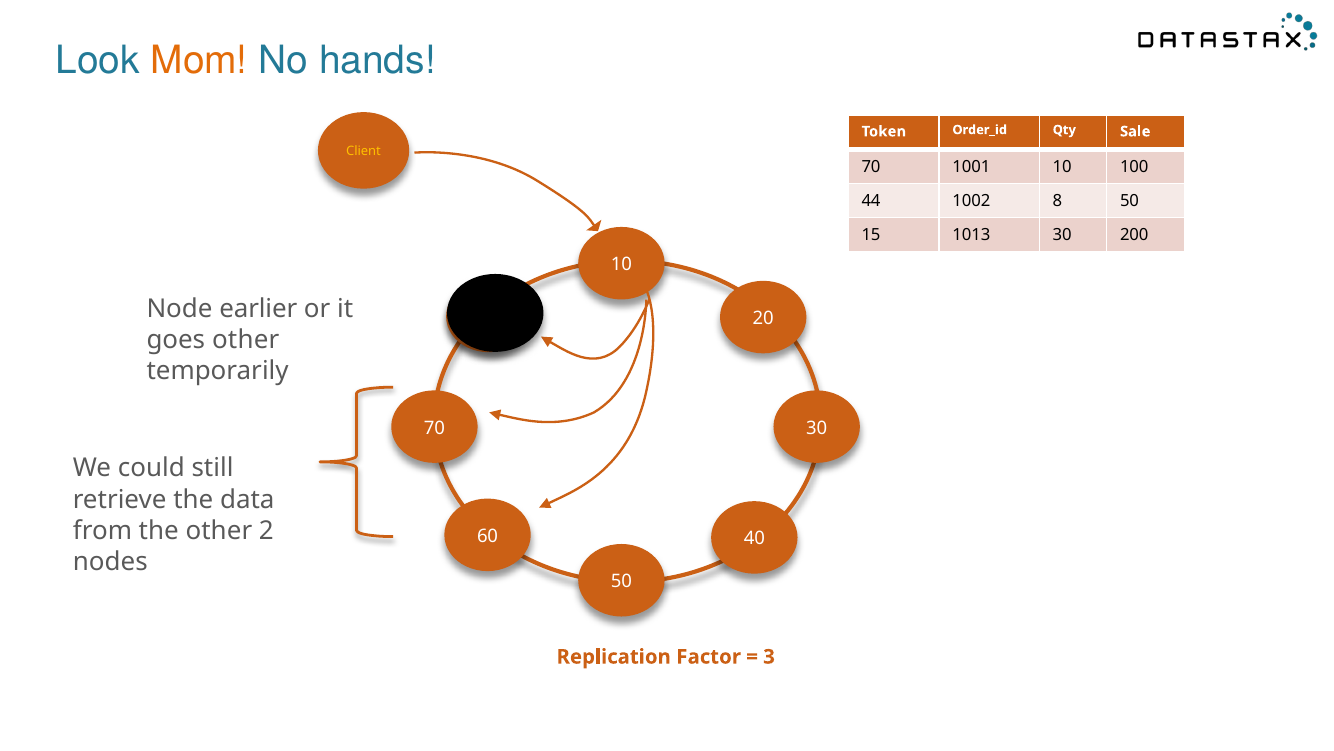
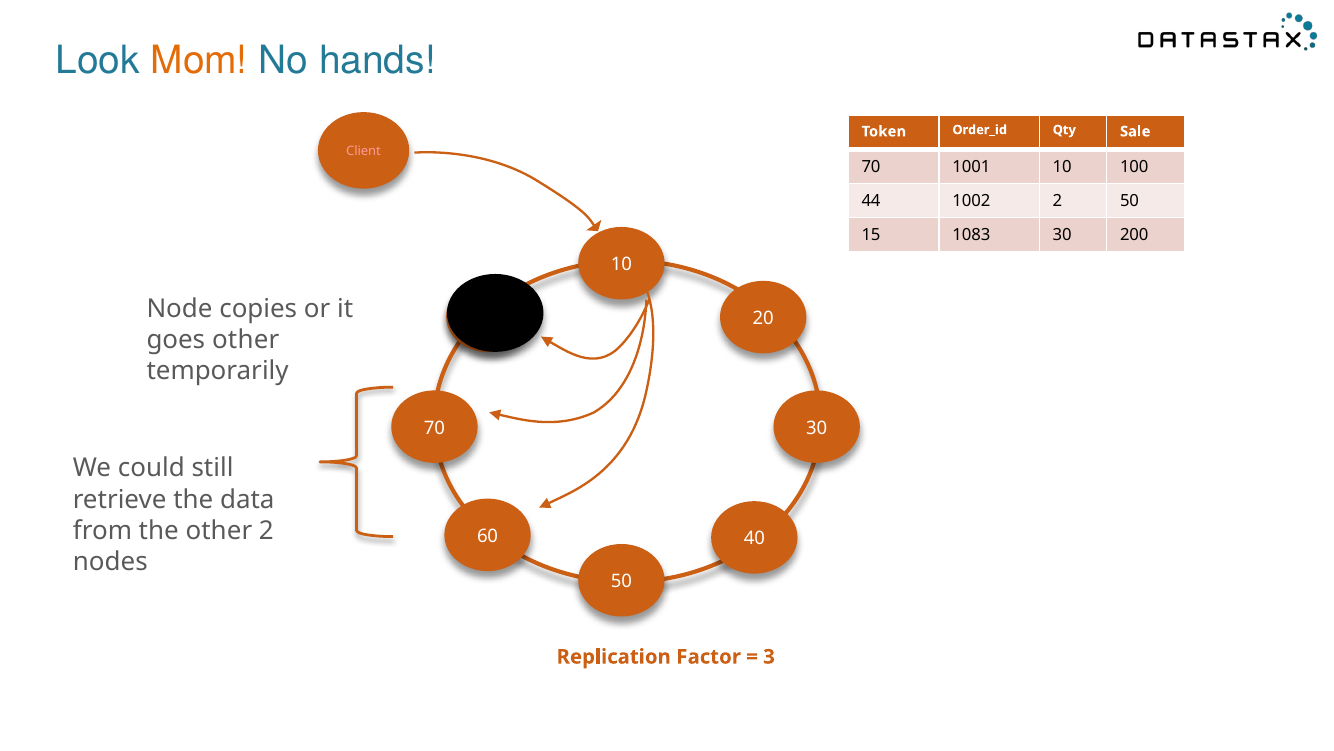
Client at (364, 151) colour: yellow -> pink
1002 8: 8 -> 2
1013: 1013 -> 1083
earlier: earlier -> copies
